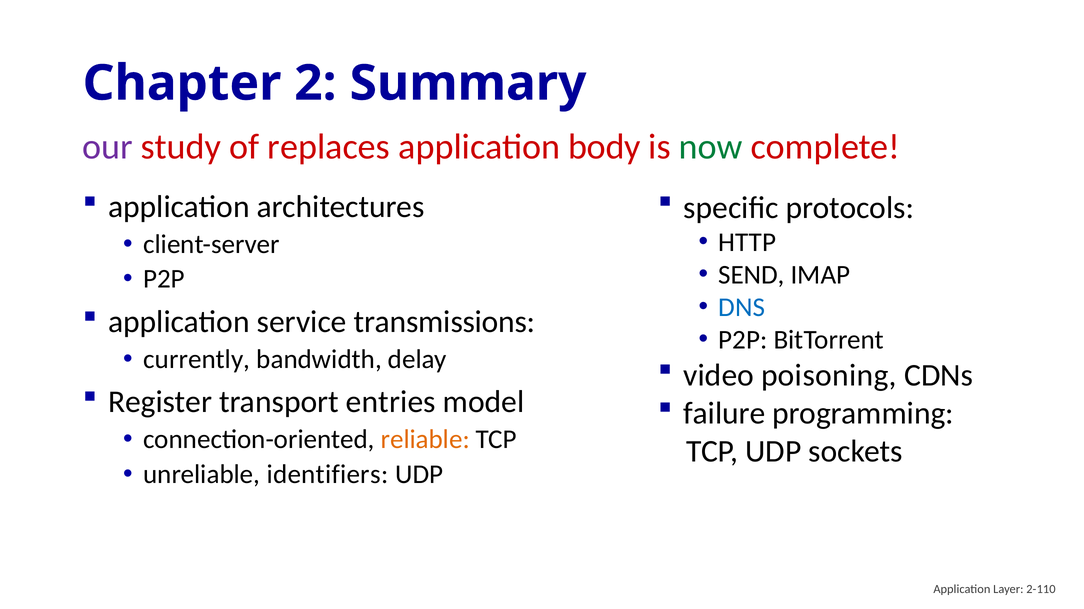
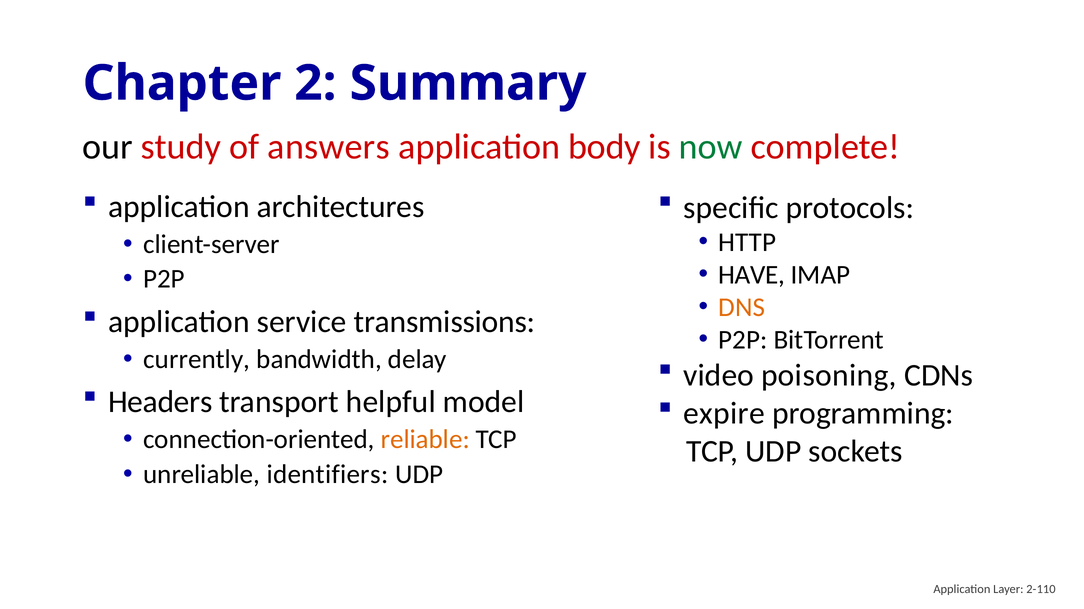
our colour: purple -> black
replaces: replaces -> answers
SEND: SEND -> HAVE
DNS colour: blue -> orange
Register: Register -> Headers
entries: entries -> helpful
failure: failure -> expire
